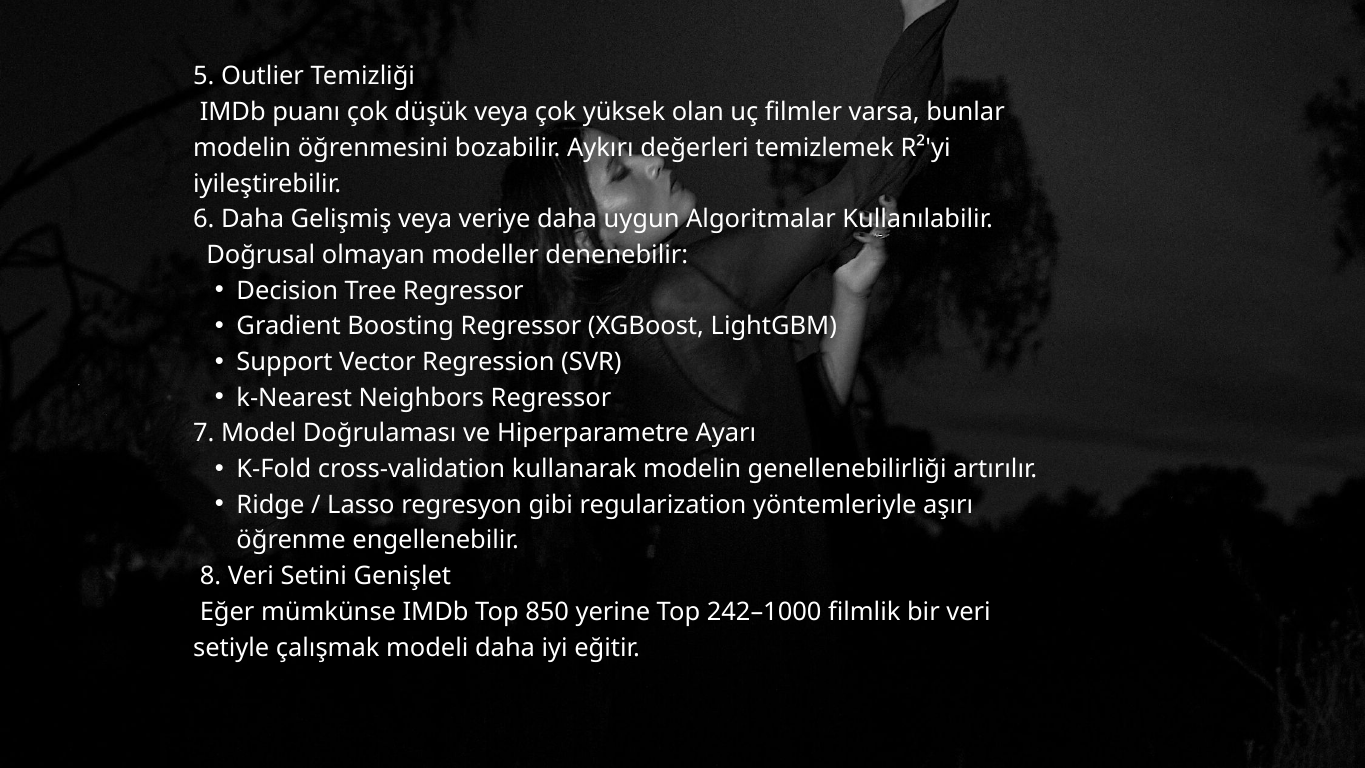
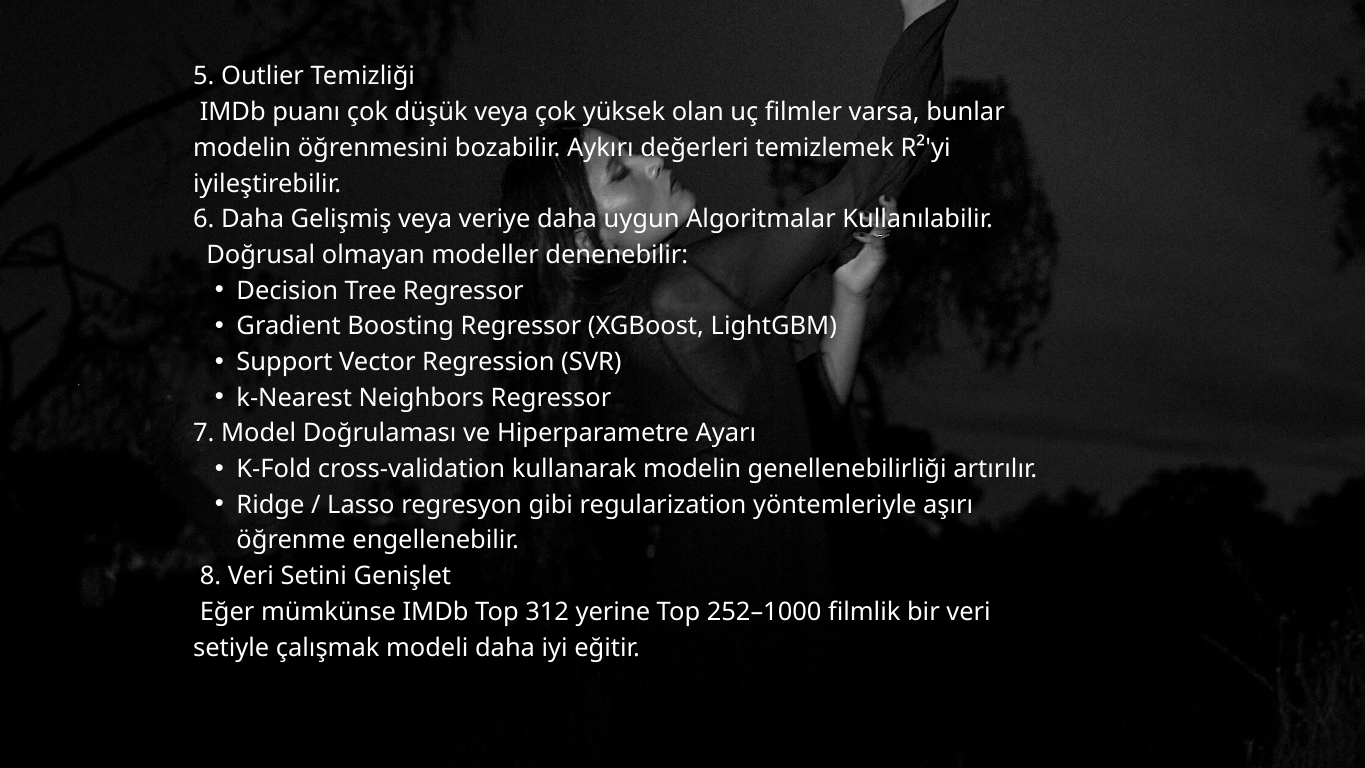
850: 850 -> 312
242–1000: 242–1000 -> 252–1000
